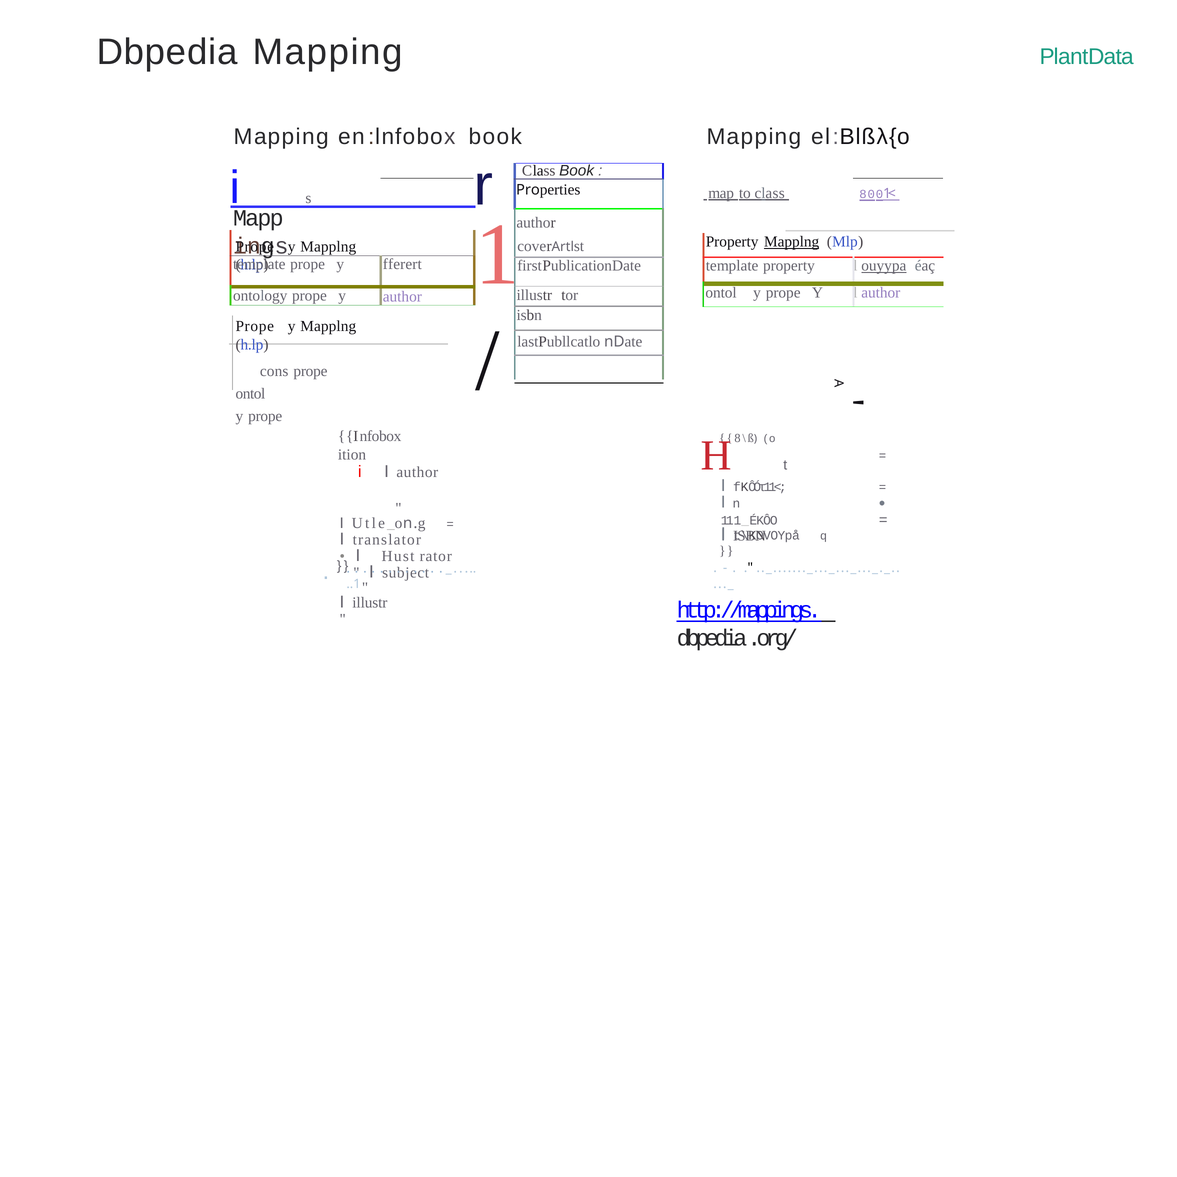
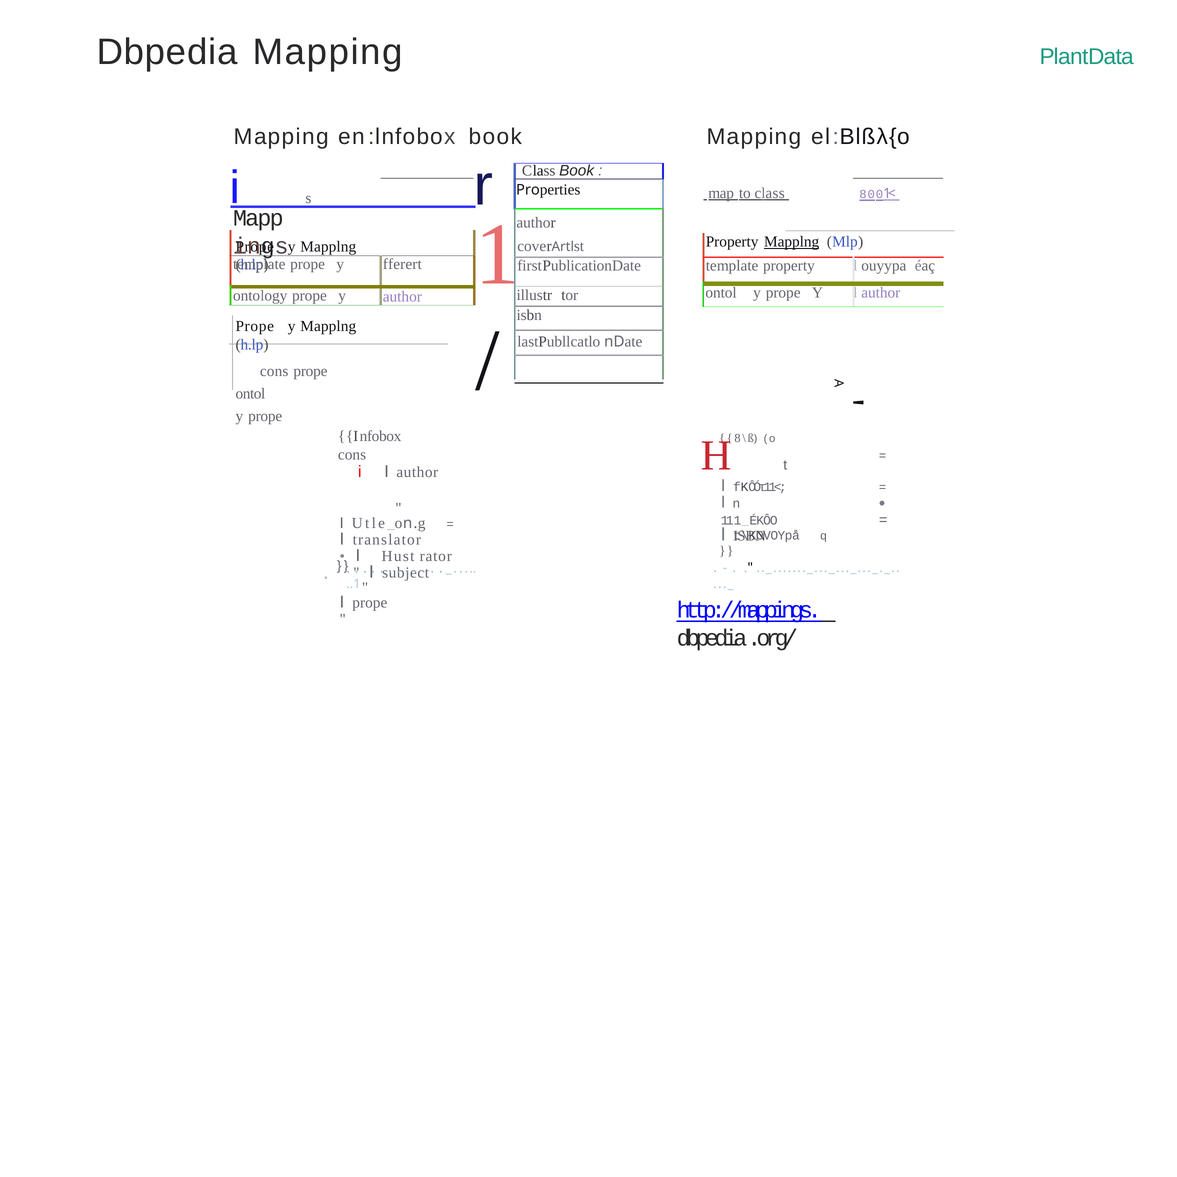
ouyypa underline: present -> none
ition at (352, 455): ition -> cons
I illustr: illustr -> prope
